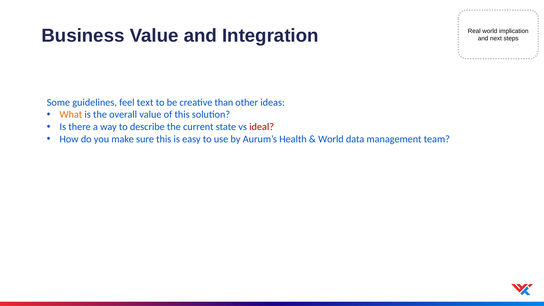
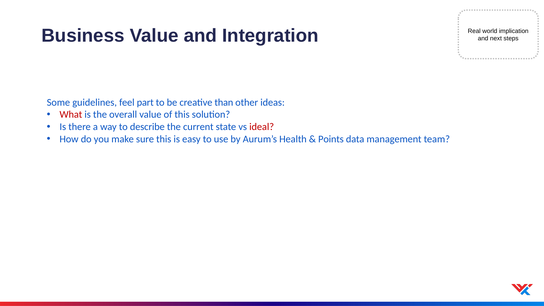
text: text -> part
What colour: orange -> red
World at (331, 139): World -> Points
